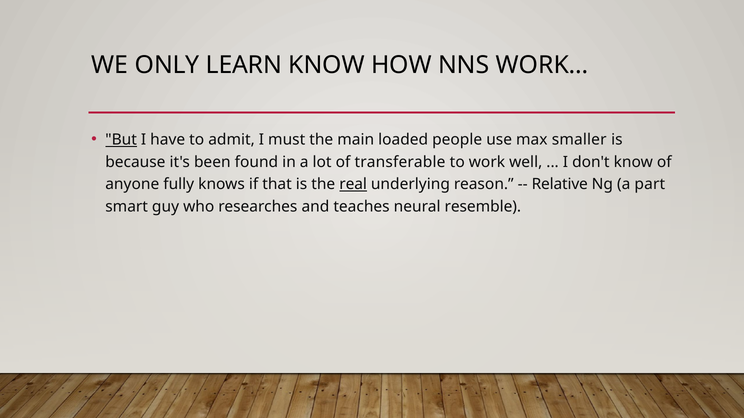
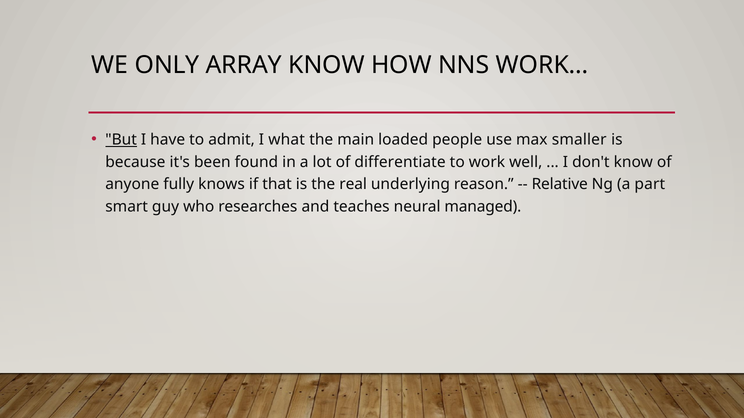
LEARN: LEARN -> ARRAY
must: must -> what
transferable: transferable -> differentiate
real underline: present -> none
resemble: resemble -> managed
